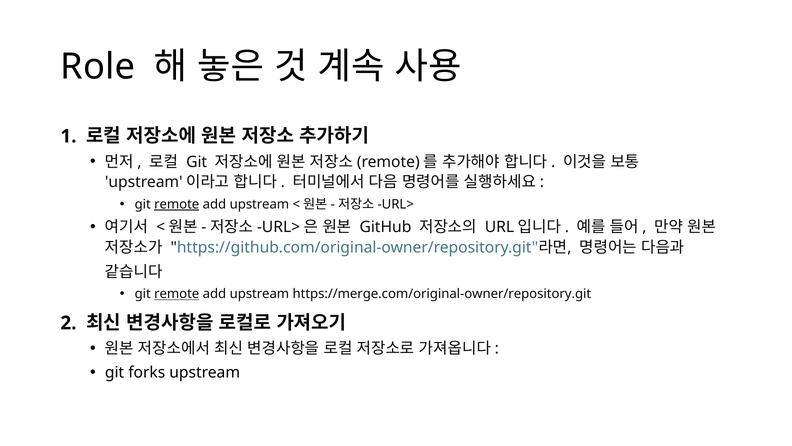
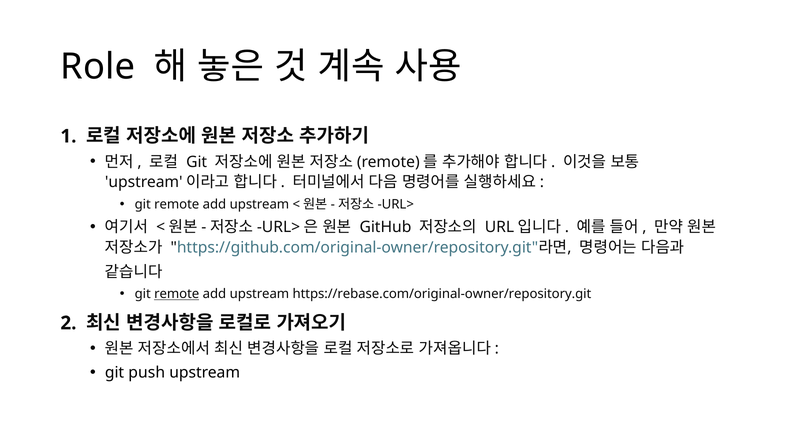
remote at (177, 204) underline: present -> none
https://merge.com/original-owner/repository.git: https://merge.com/original-owner/repository.git -> https://rebase.com/original-owner/repository.git
forks: forks -> push
